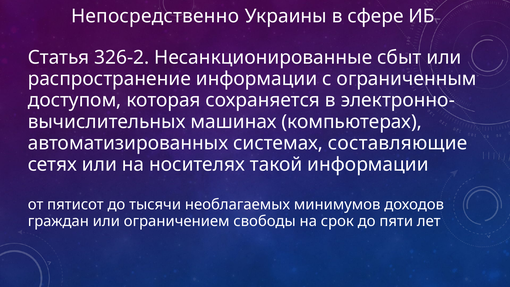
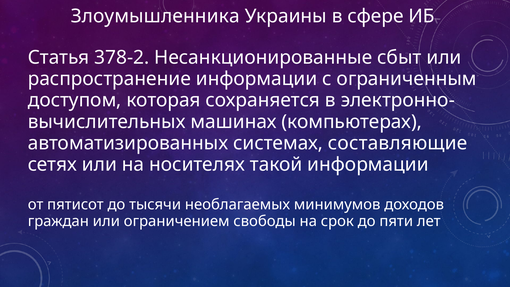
Непосредственно: Непосредственно -> Злоумышленника
326-2: 326-2 -> 378-2
